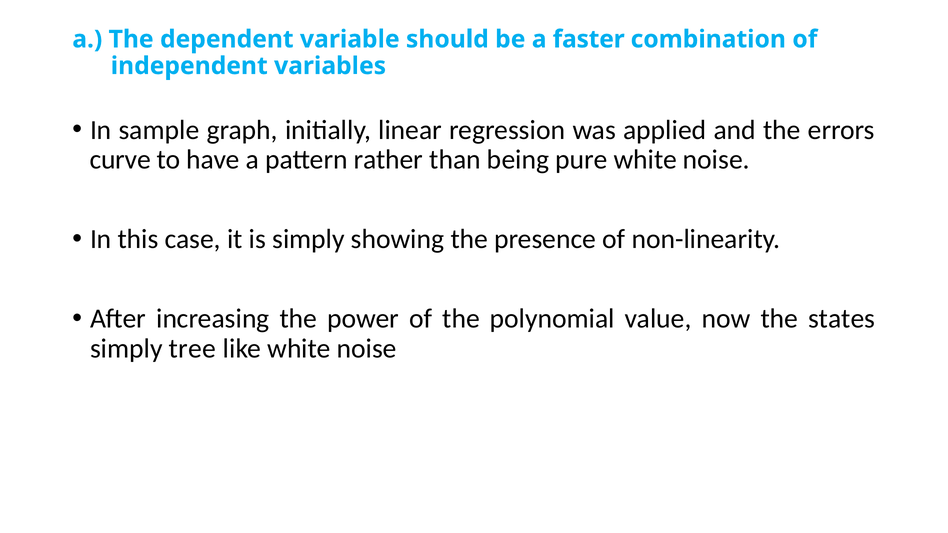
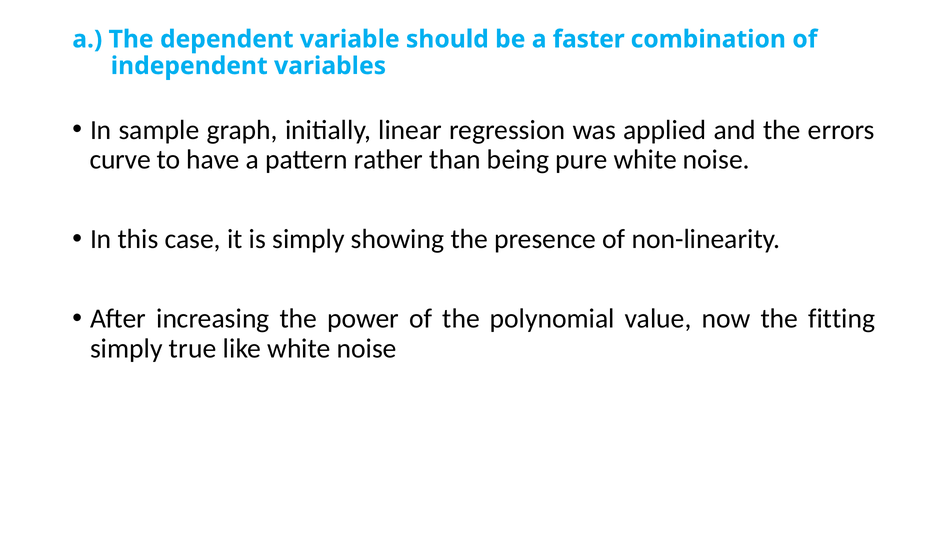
states: states -> fitting
tree: tree -> true
